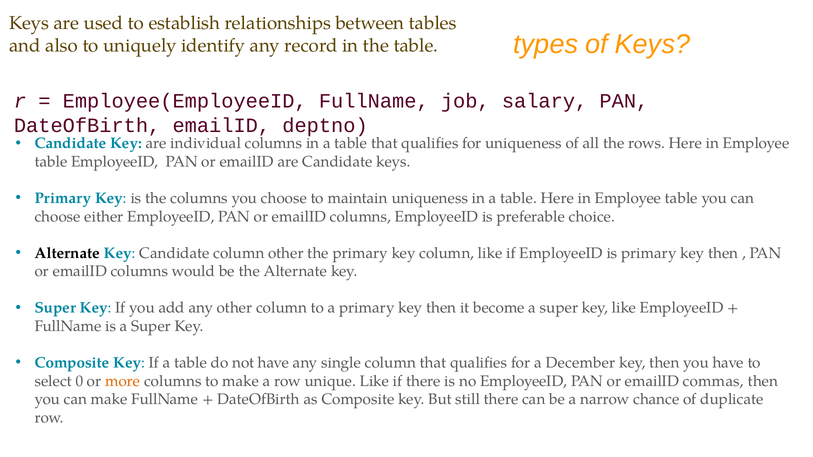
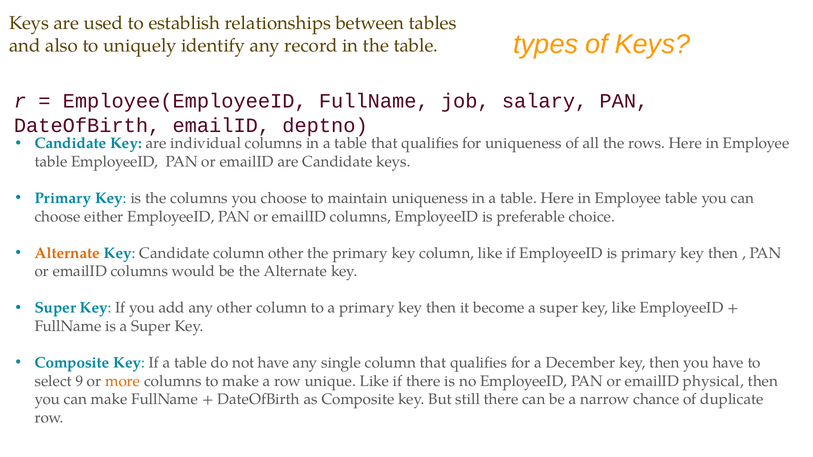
Alternate at (67, 253) colour: black -> orange
0: 0 -> 9
commas: commas -> physical
